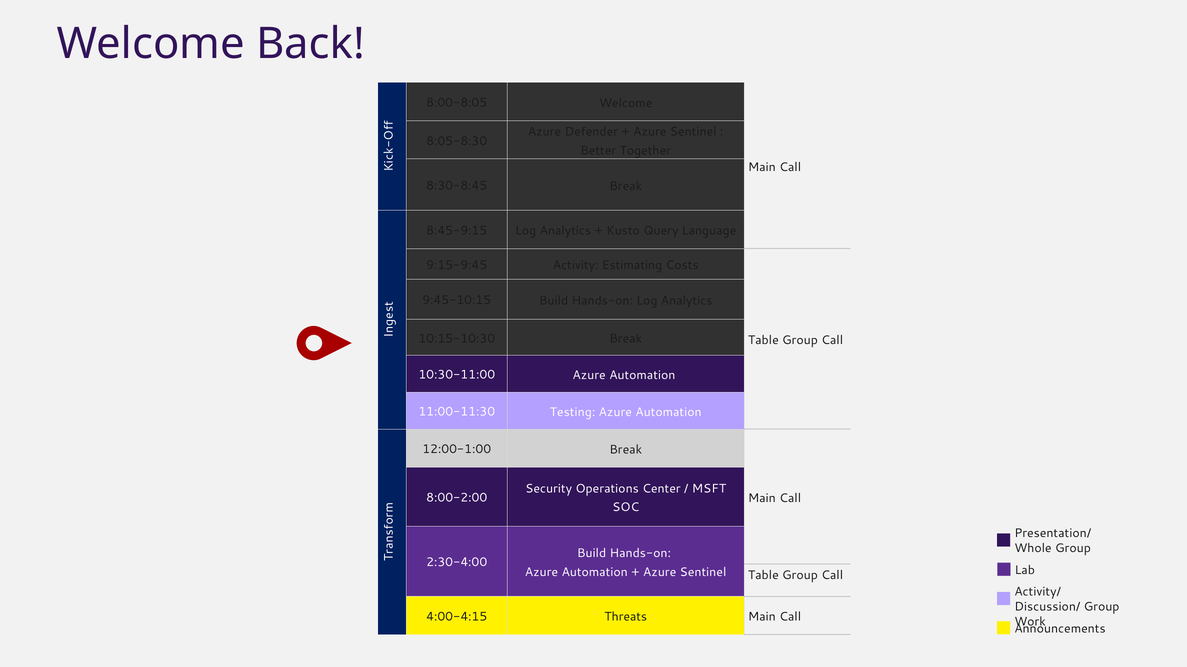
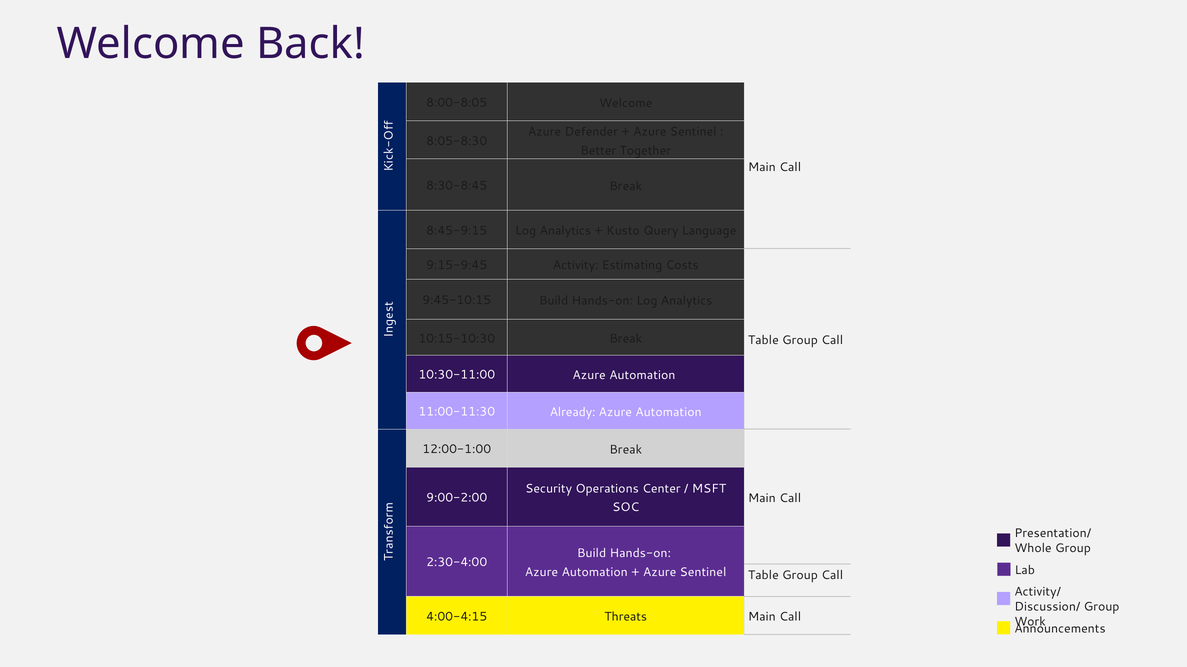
Testing: Testing -> Already
8:00-2:00: 8:00-2:00 -> 9:00-2:00
